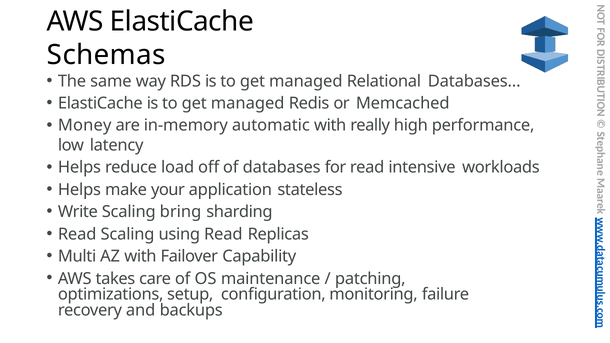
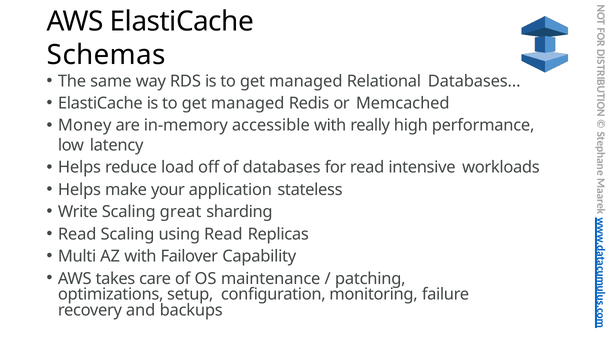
automatic: automatic -> accessible
bring: bring -> great
